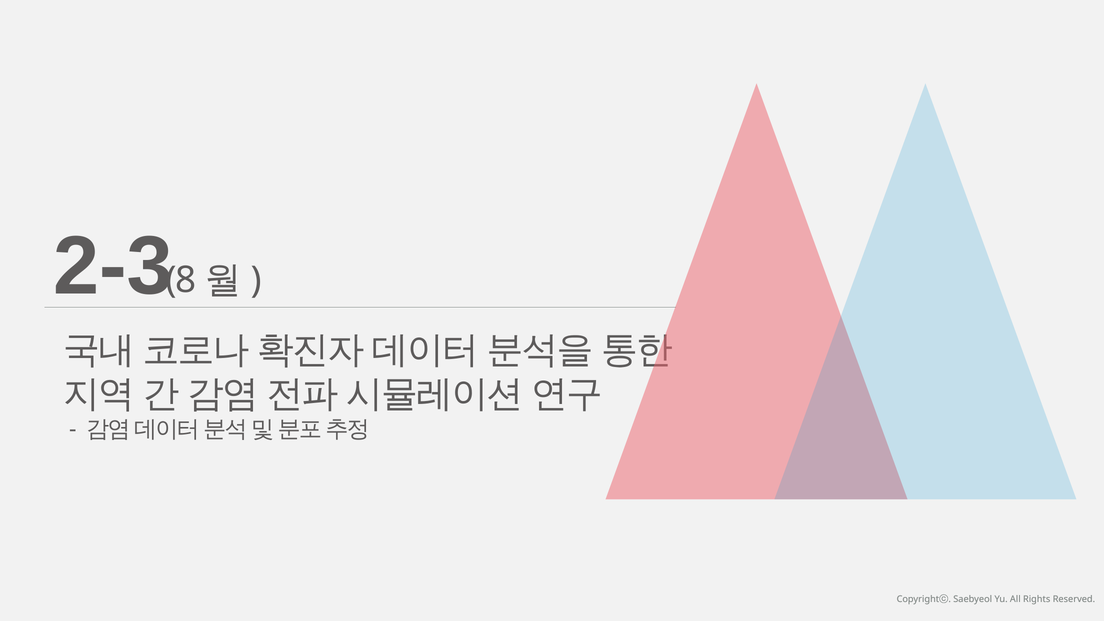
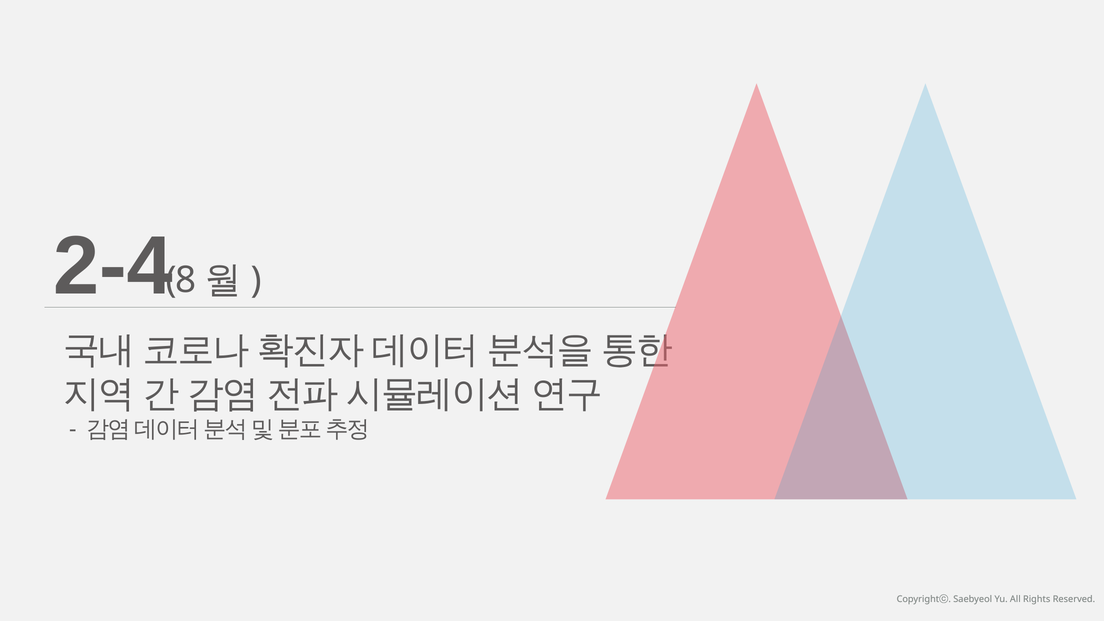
2-3: 2-3 -> 2-4
